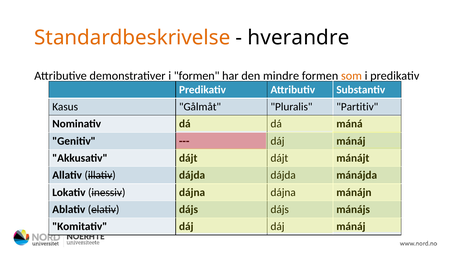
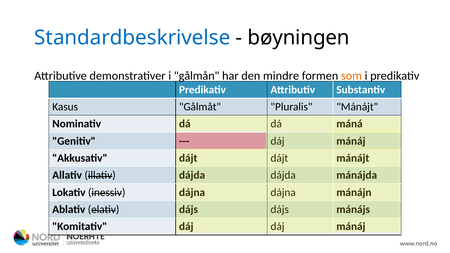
Standardbeskrivelse colour: orange -> blue
hverandre: hverandre -> bøyningen
i formen: formen -> gålmån
Pluralis Partitiv: Partitiv -> Mánájt
